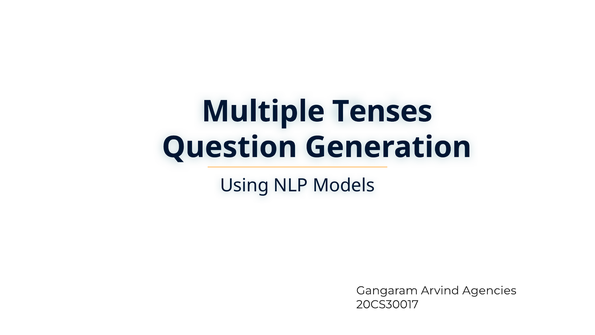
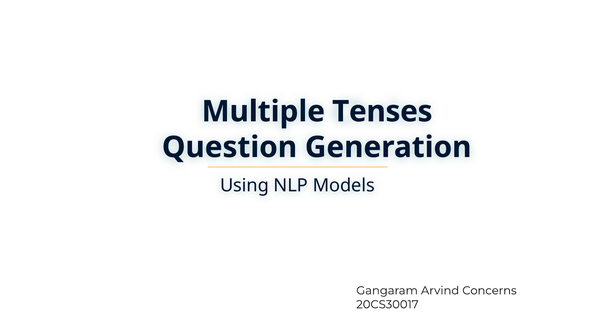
Agencies: Agencies -> Concerns
